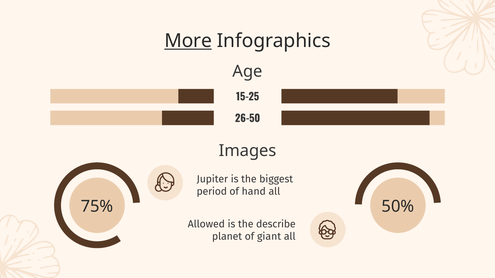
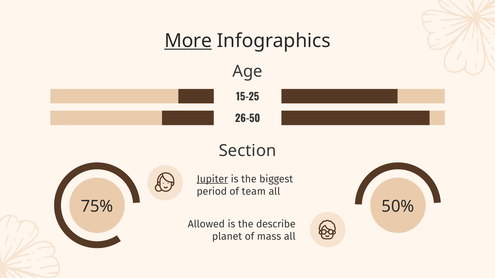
Images: Images -> Section
Jupiter underline: none -> present
hand: hand -> team
giant: giant -> mass
